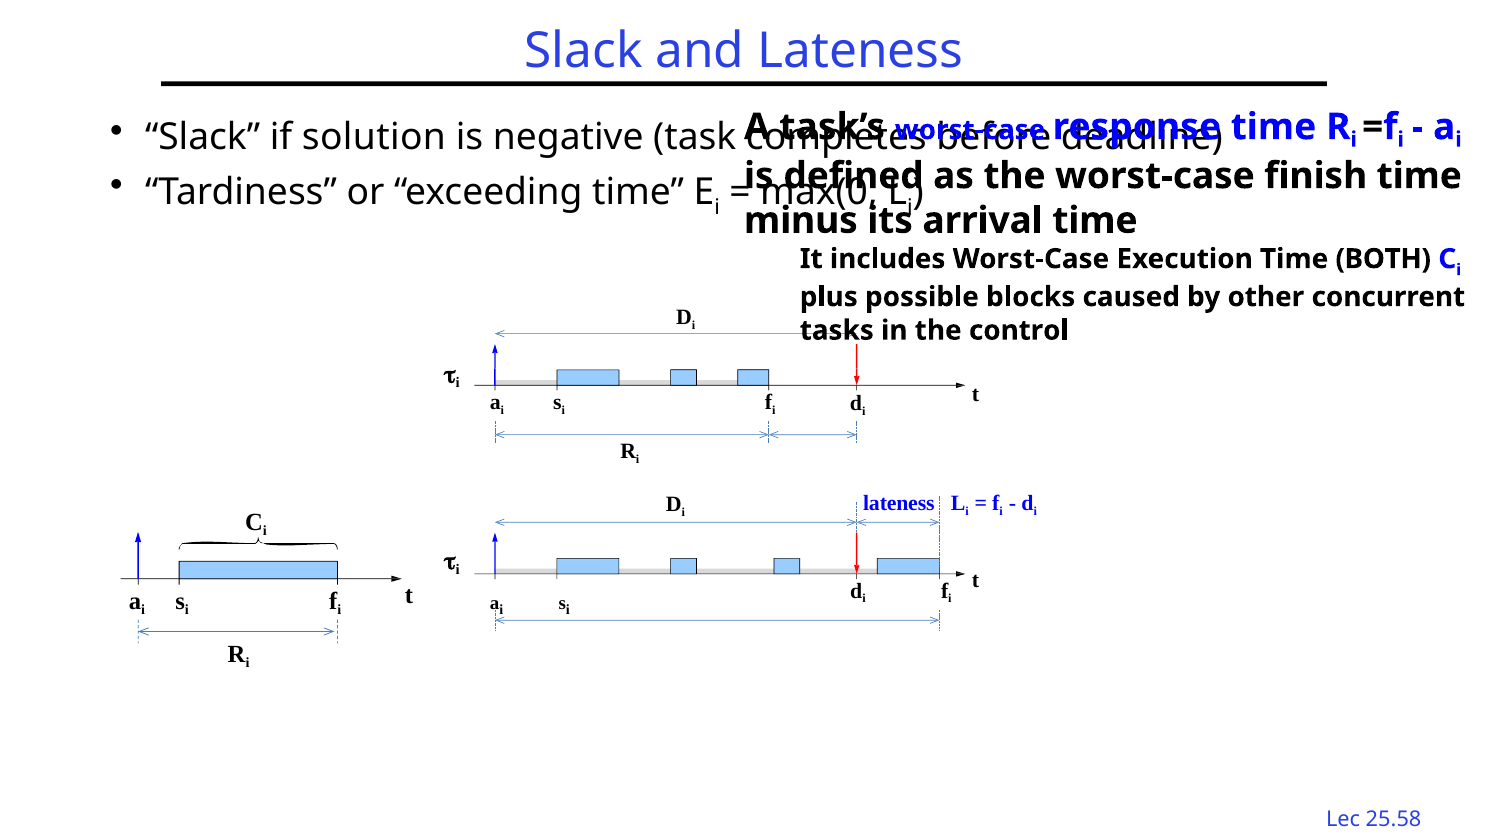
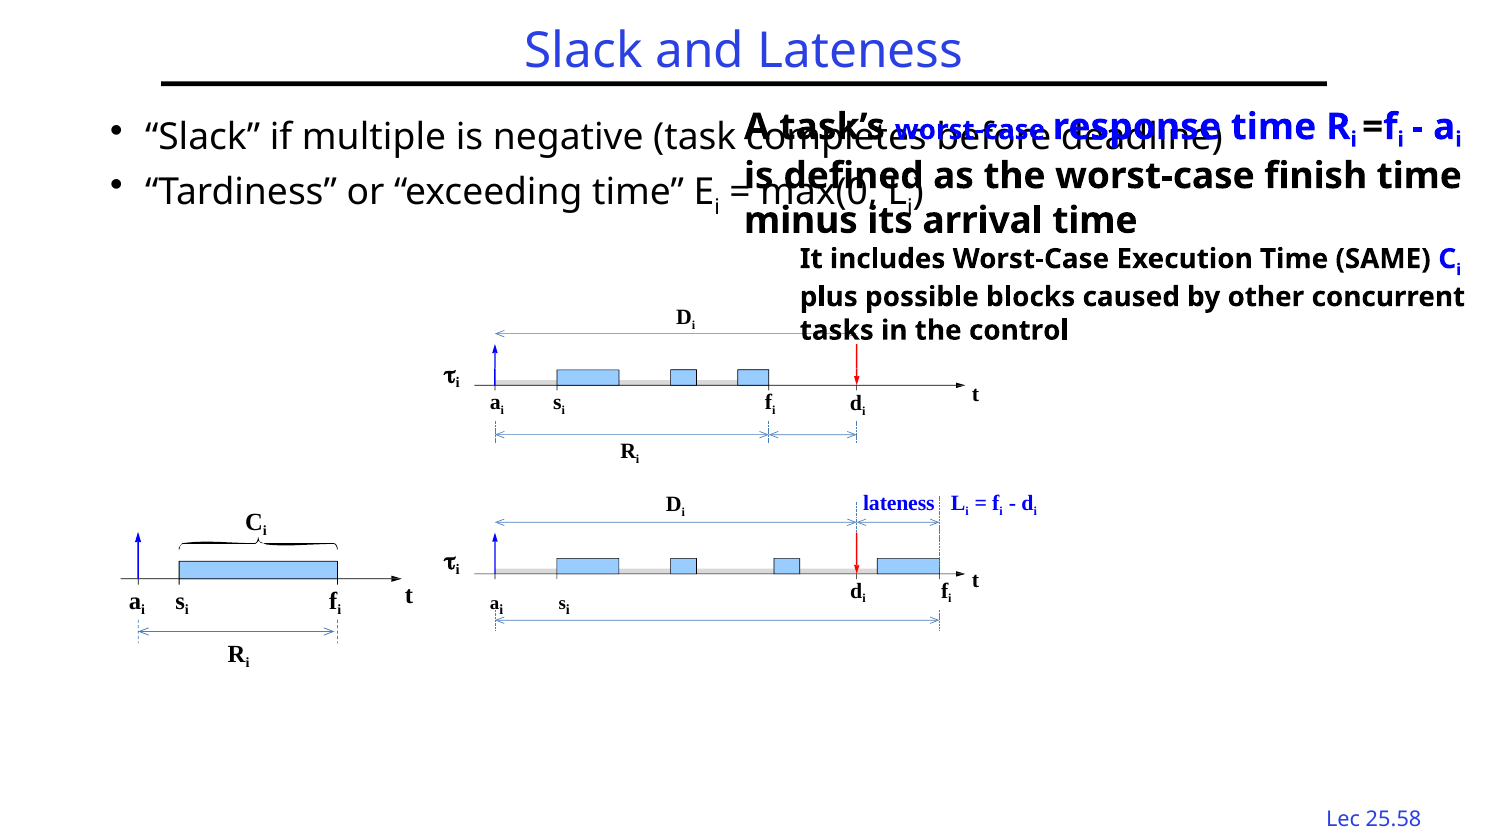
solution: solution -> multiple
BOTH: BOTH -> SAME
